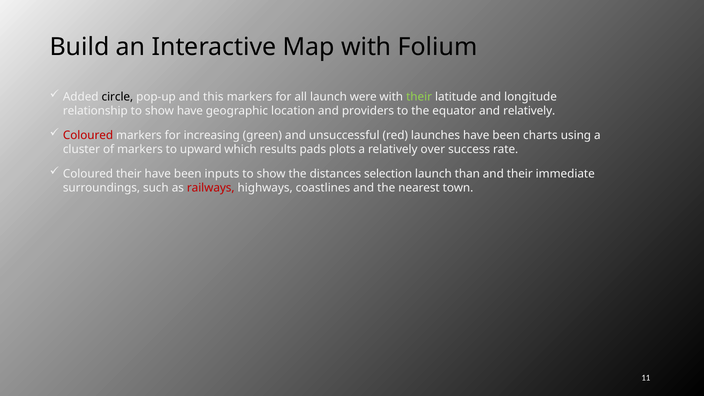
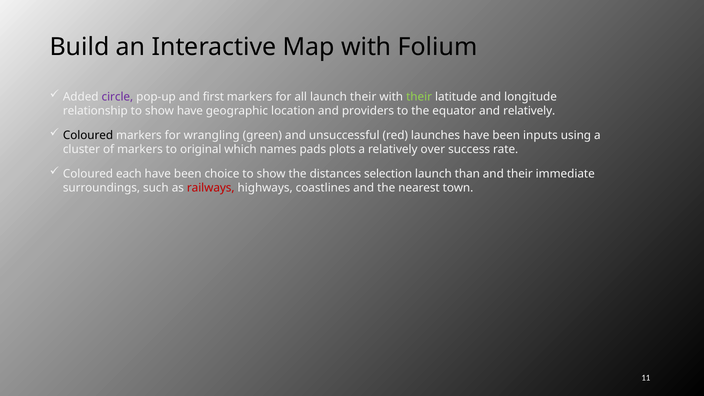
circle colour: black -> purple
this: this -> first
launch were: were -> their
Coloured at (88, 135) colour: red -> black
increasing: increasing -> wrangling
charts: charts -> inputs
upward: upward -> original
results: results -> names
Coloured their: their -> each
inputs: inputs -> choice
